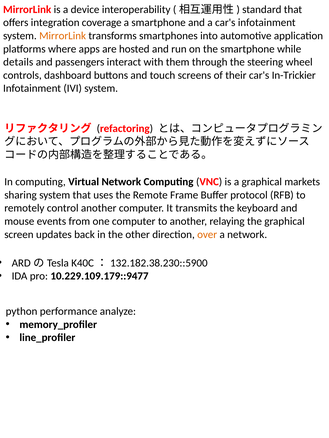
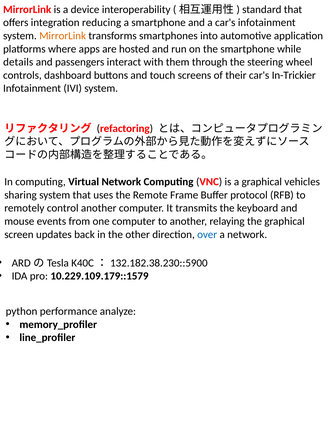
coverage: coverage -> reducing
markets: markets -> vehicles
over colour: orange -> blue
10.229.109.179::9477: 10.229.109.179::9477 -> 10.229.109.179::1579
